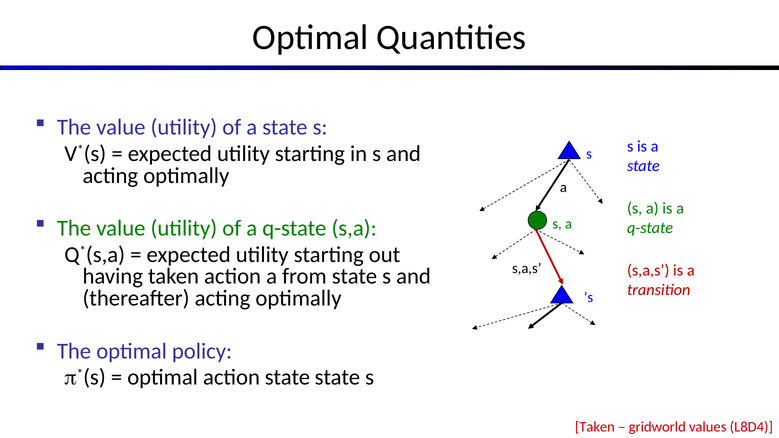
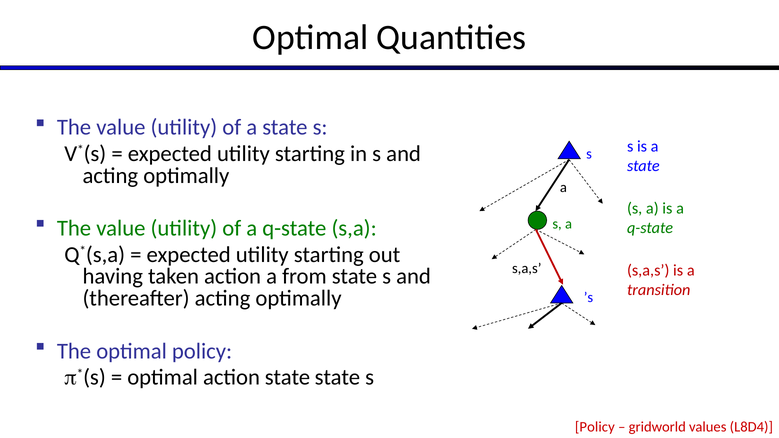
Taken at (595, 427): Taken -> Policy
